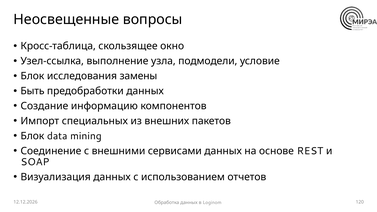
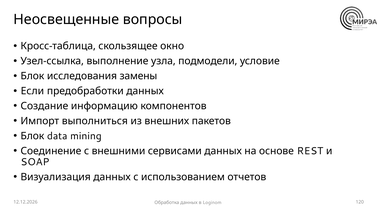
Быть: Быть -> Если
специальных: специальных -> выполниться
